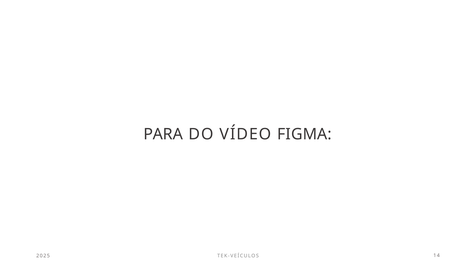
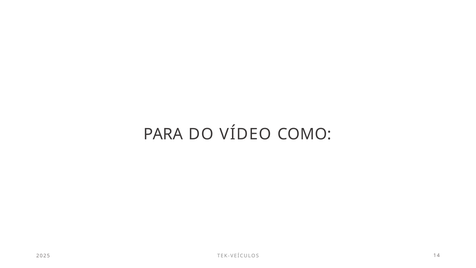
FIGMA: FIGMA -> COMO
